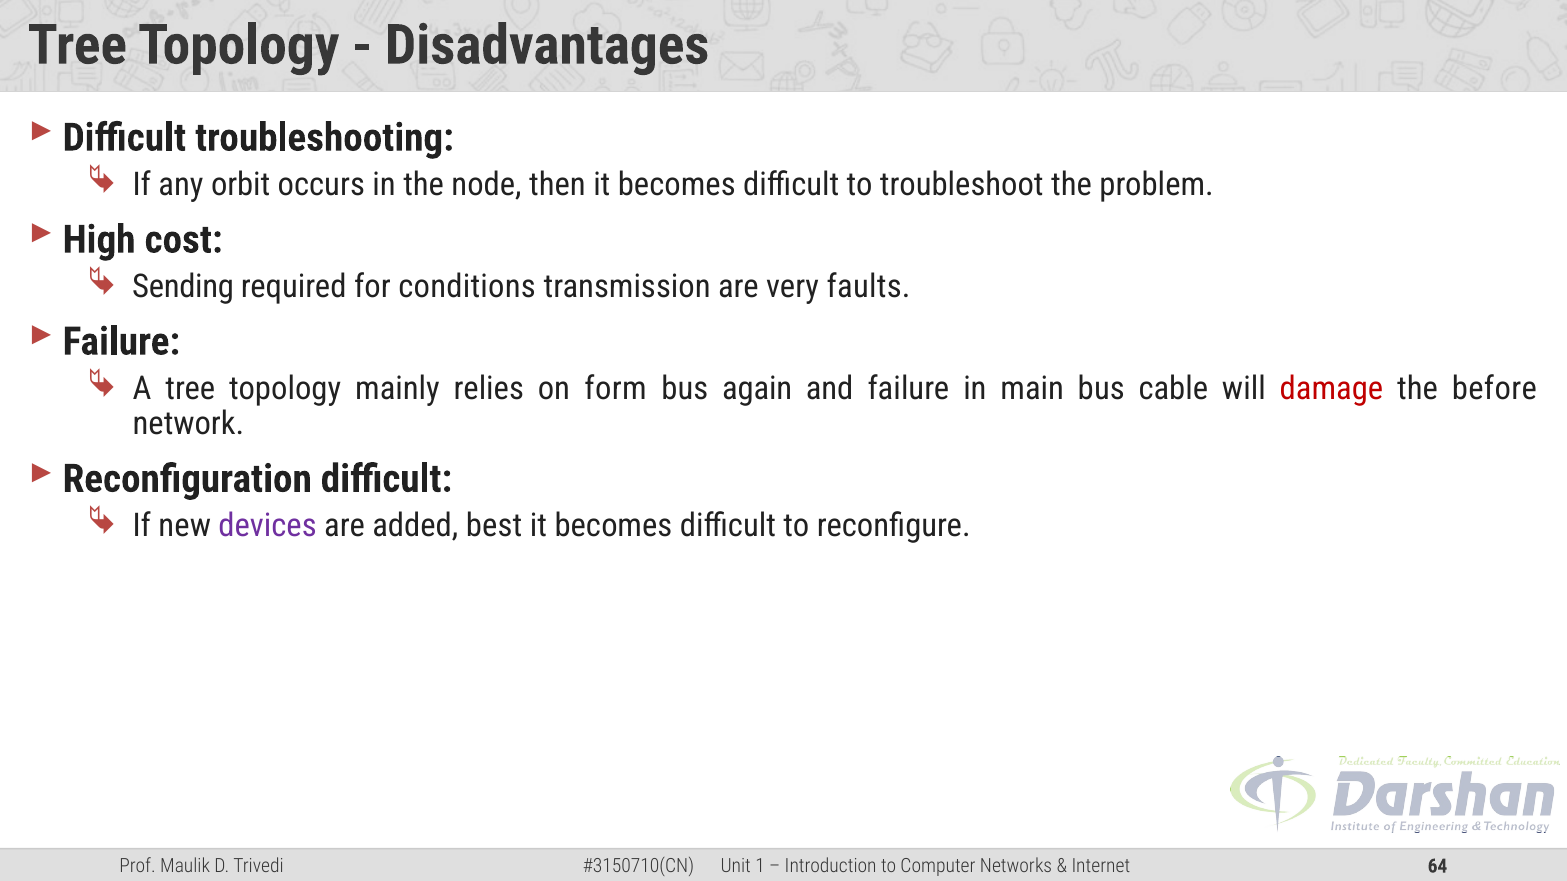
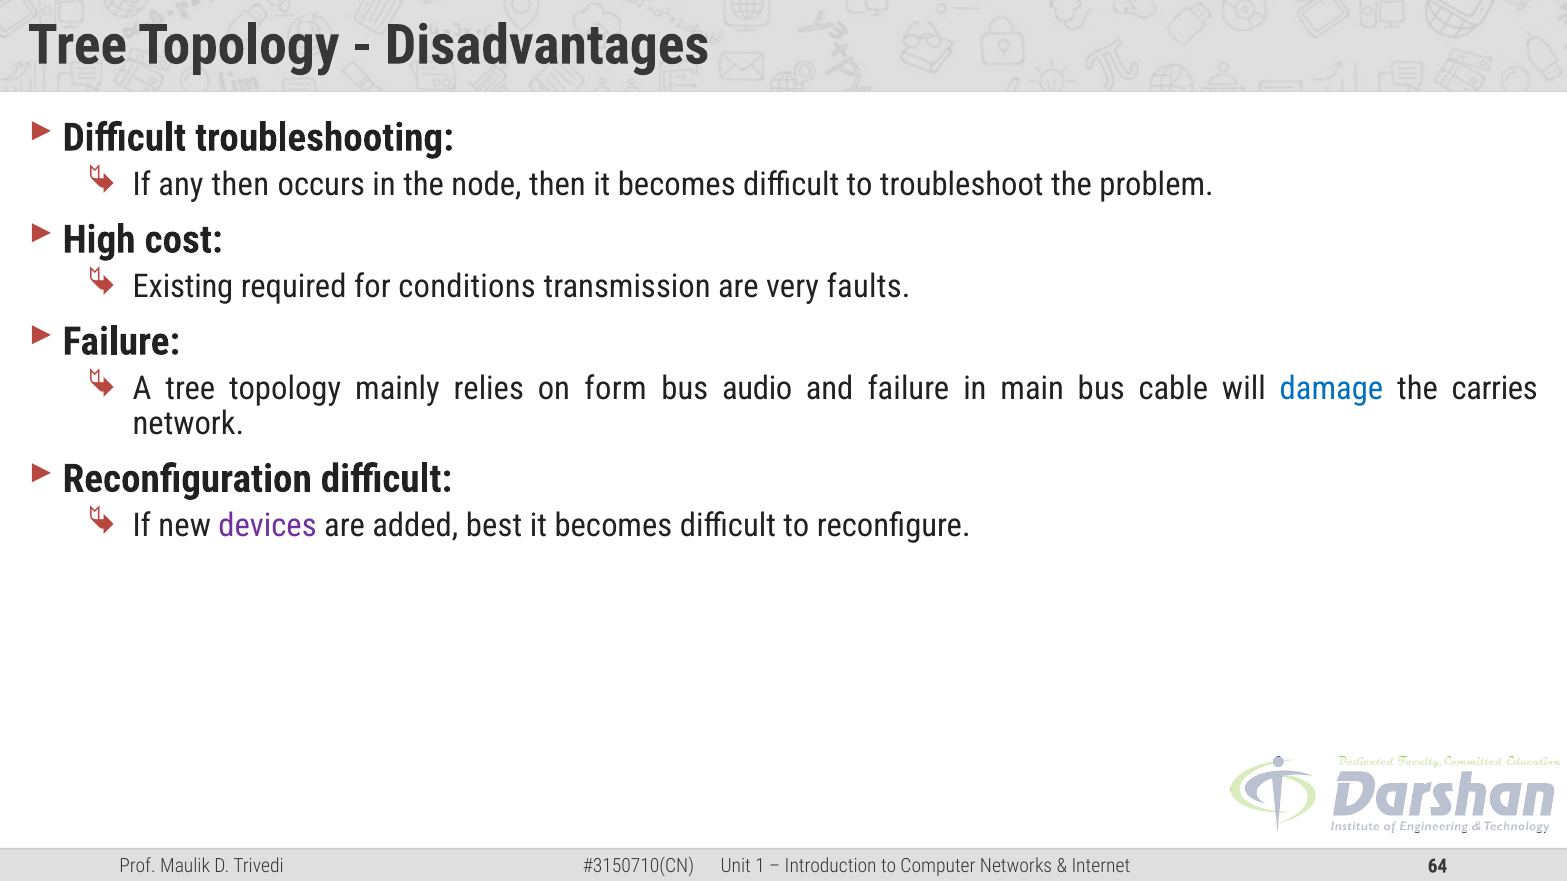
any orbit: orbit -> then
Sending: Sending -> Existing
again: again -> audio
damage colour: red -> blue
before: before -> carries
